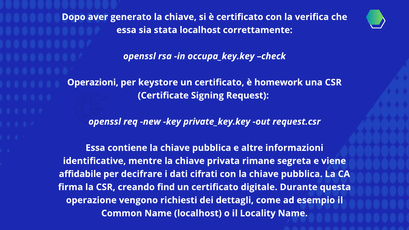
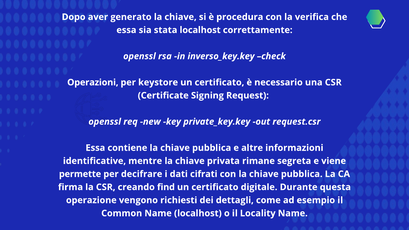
è certificato: certificato -> procedura
occupa_key.key: occupa_key.key -> inverso_key.key
homework: homework -> necessario
affidabile: affidabile -> permette
